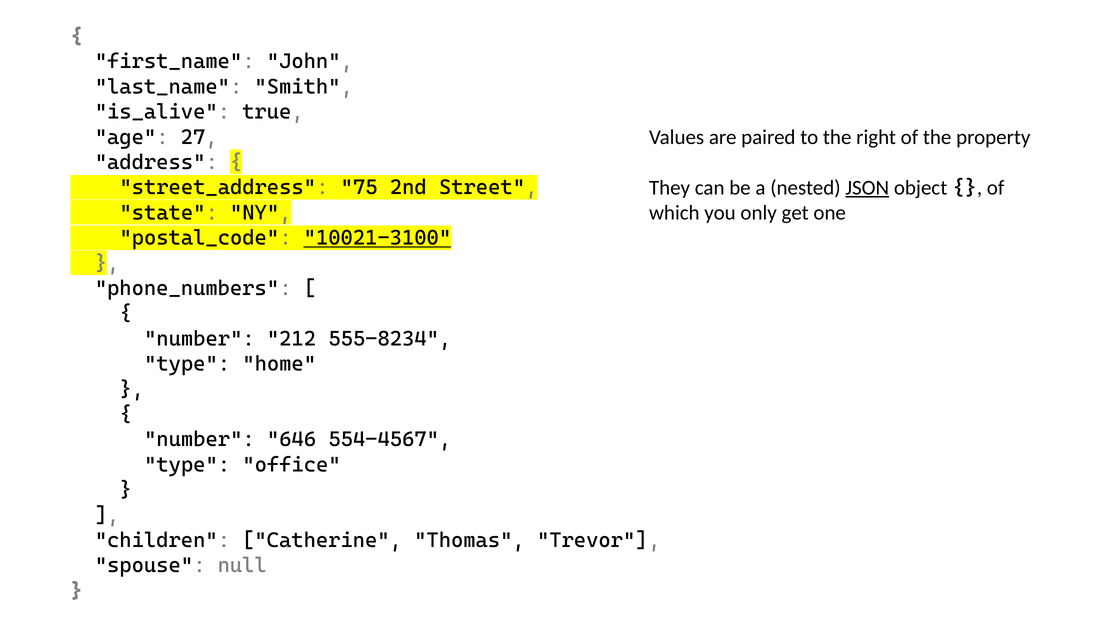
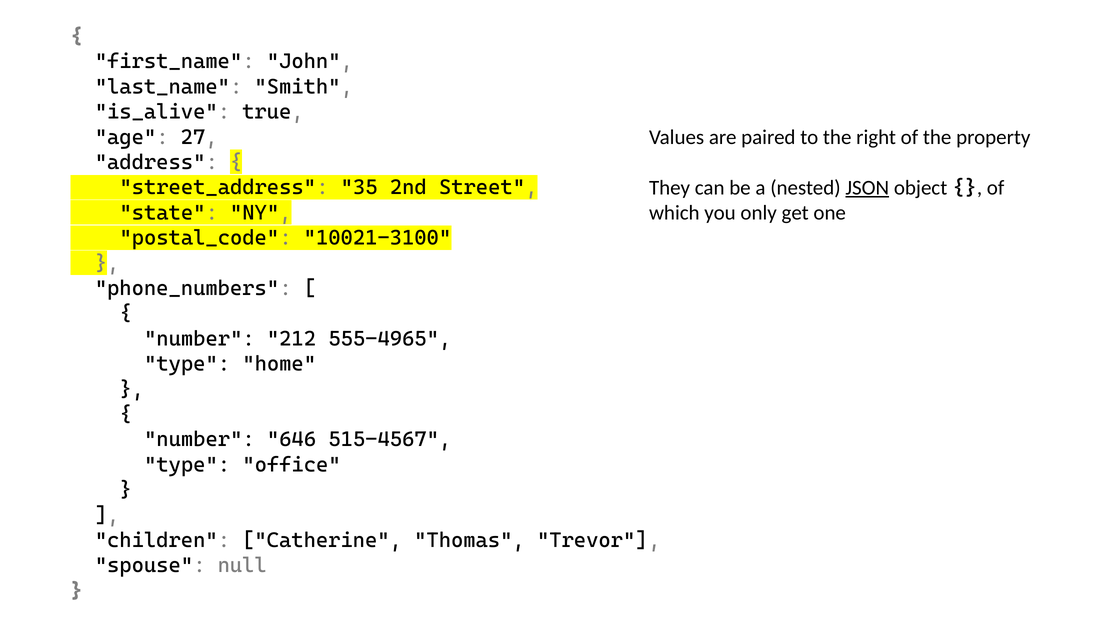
75: 75 -> 35
10021-3100 underline: present -> none
555-8234: 555-8234 -> 555-4965
554-4567: 554-4567 -> 515-4567
